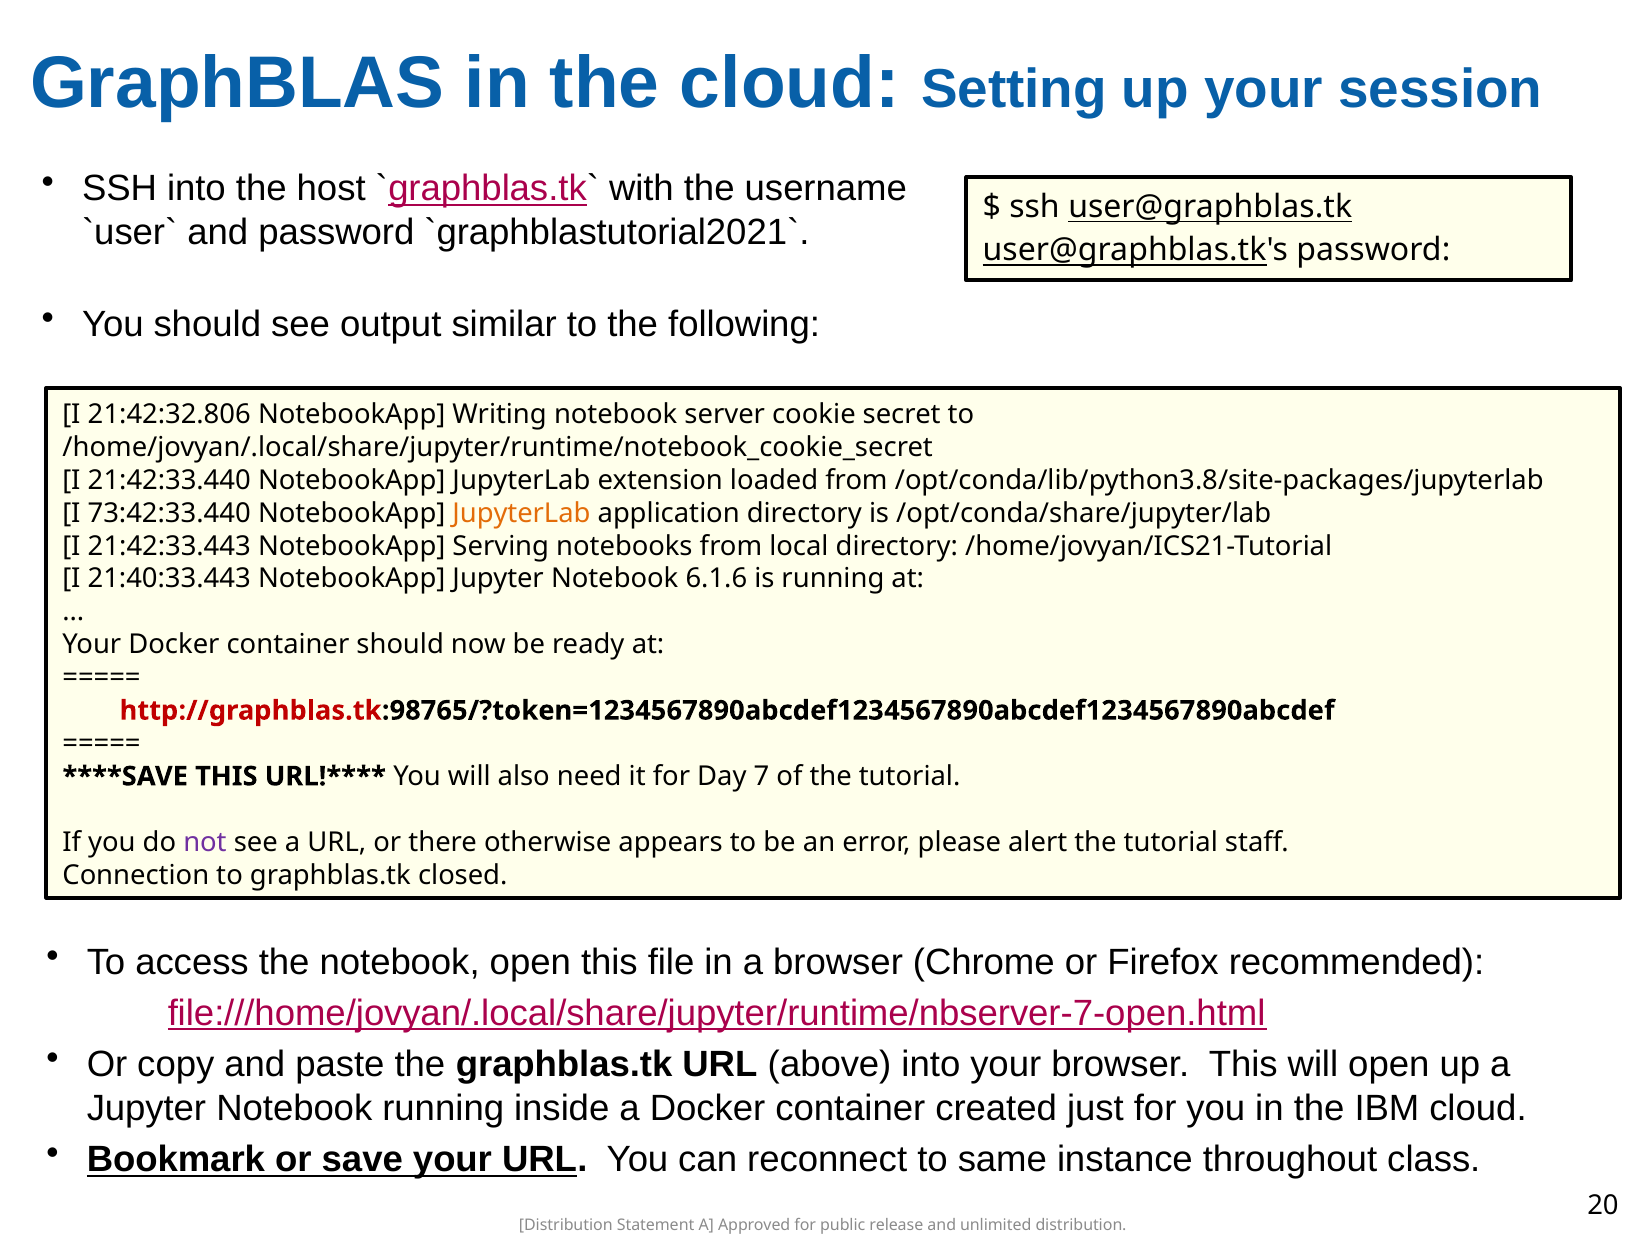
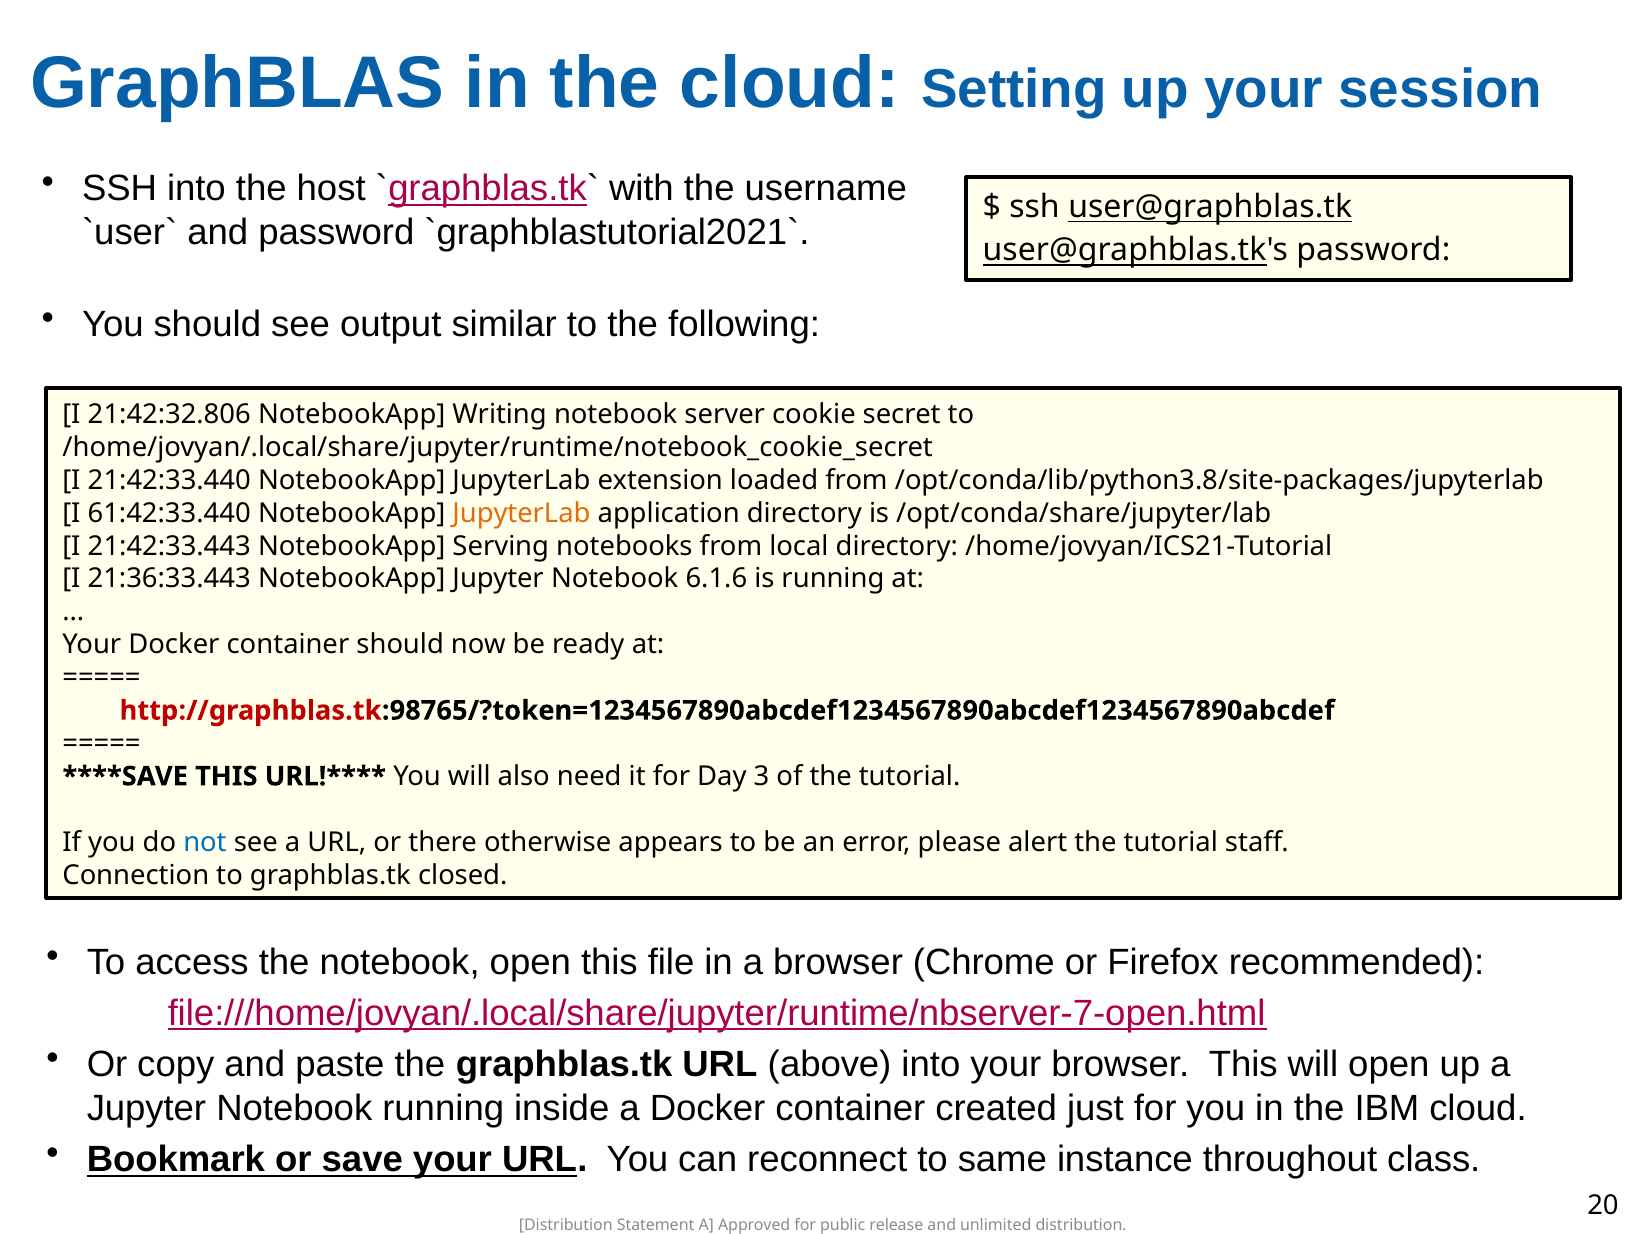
73:42:33.440: 73:42:33.440 -> 61:42:33.440
21:40:33.443: 21:40:33.443 -> 21:36:33.443
7: 7 -> 3
not colour: purple -> blue
